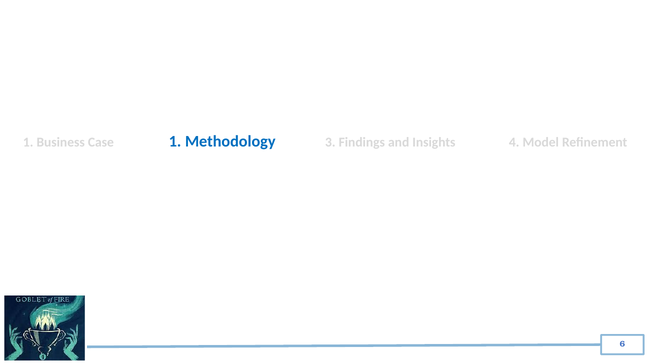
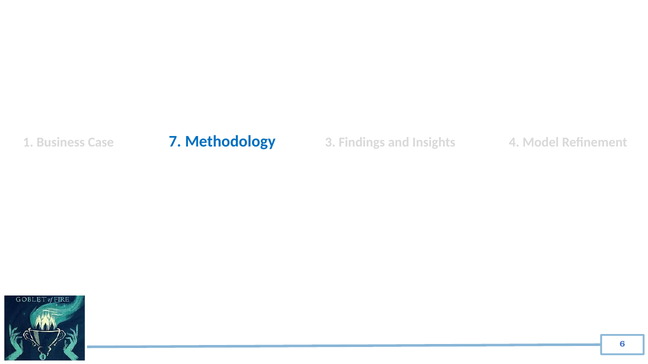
Case 1: 1 -> 7
